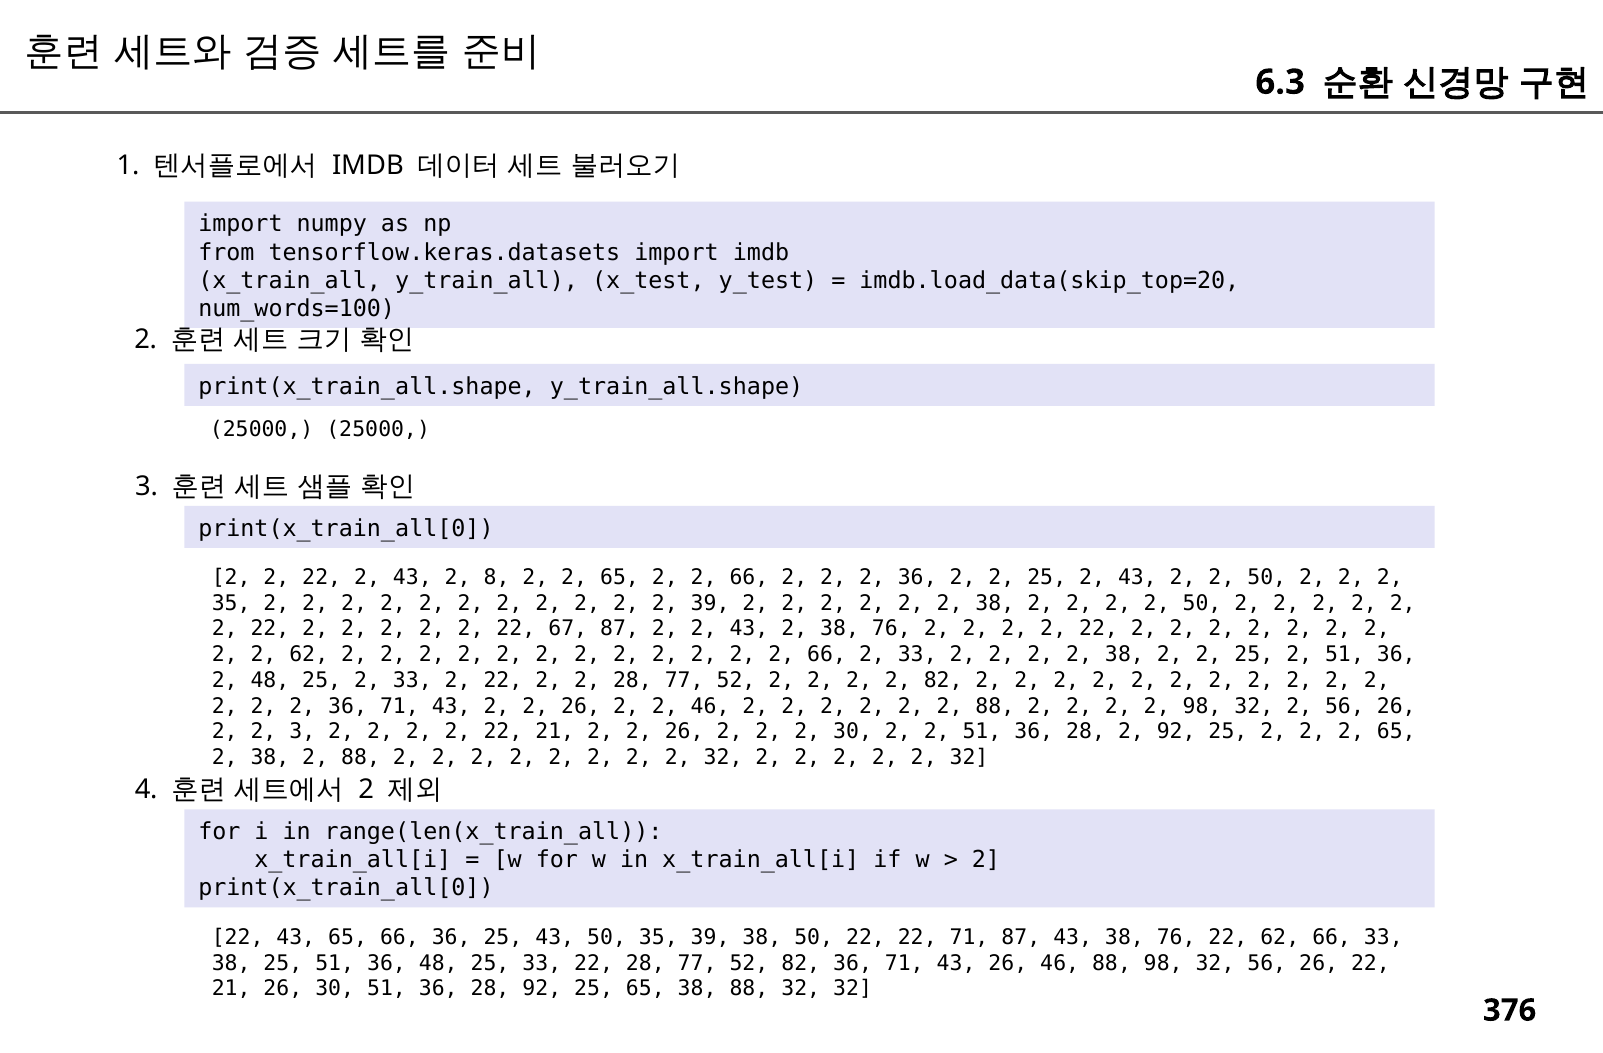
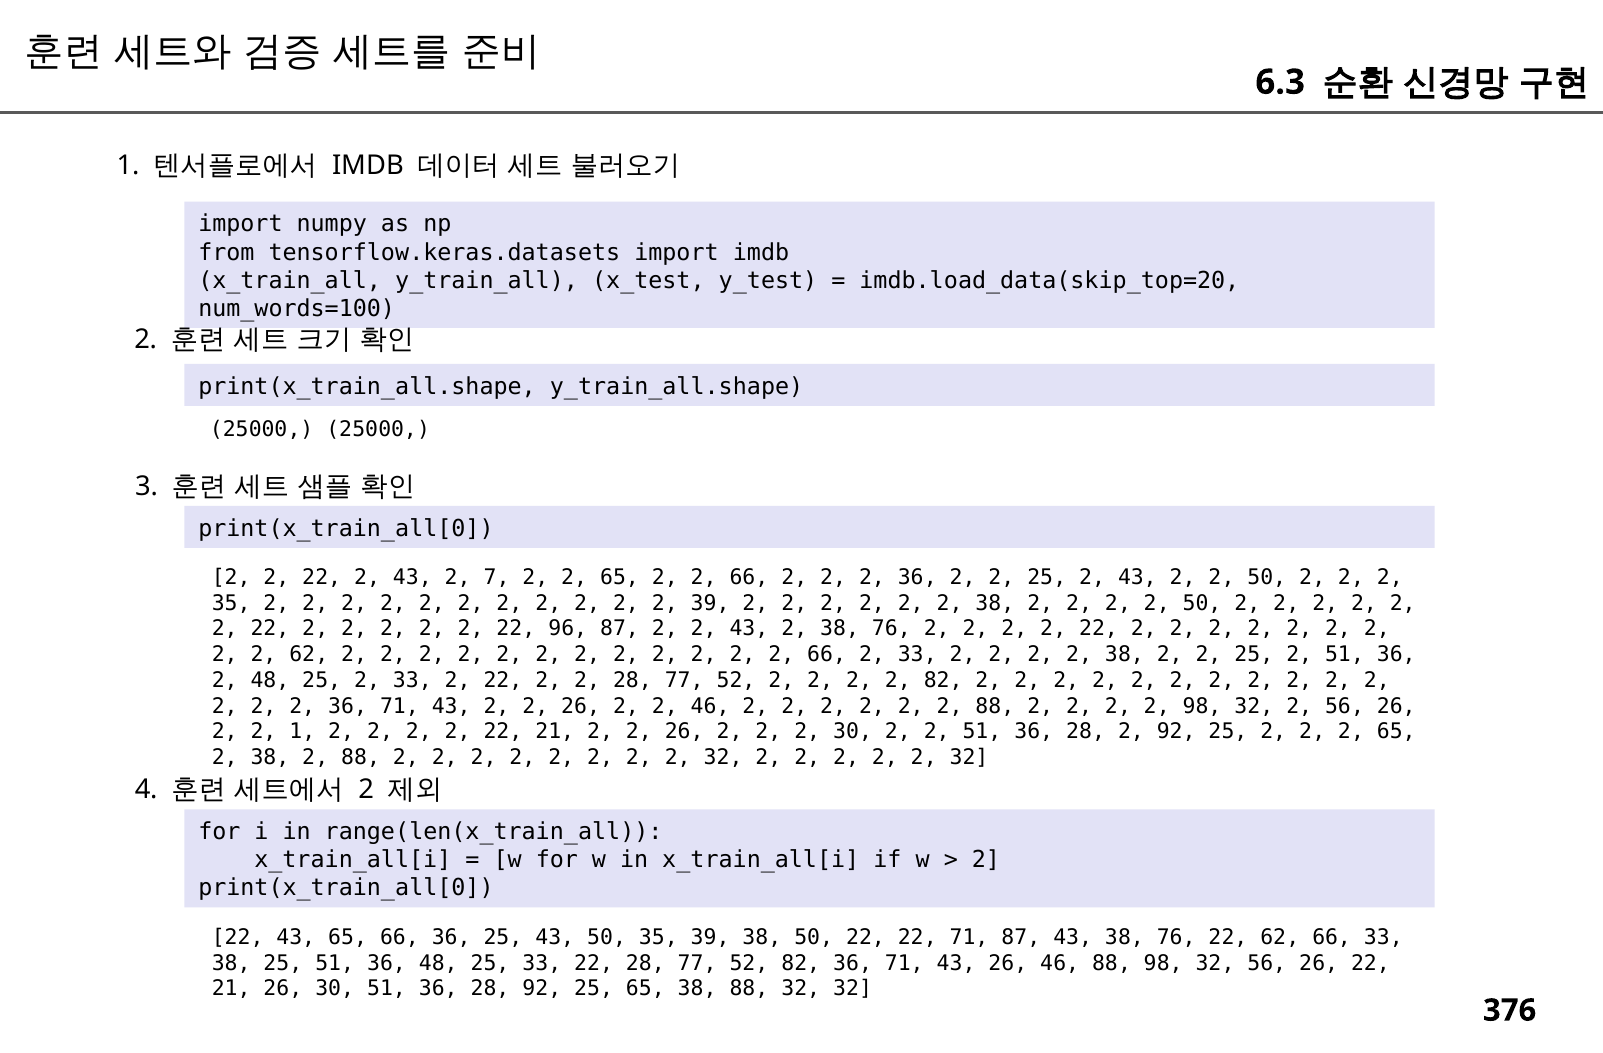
8: 8 -> 7
67: 67 -> 96
2 3: 3 -> 1
